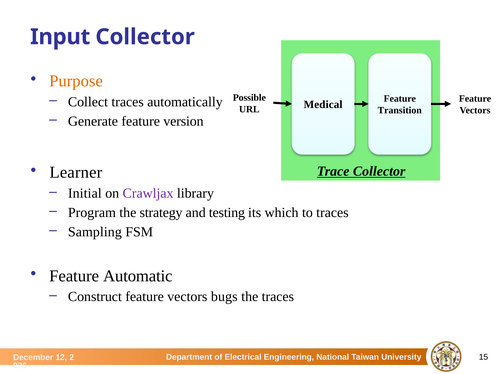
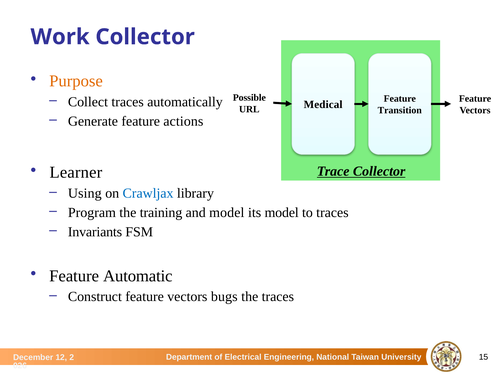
Input: Input -> Work
version: version -> actions
Initial: Initial -> Using
Crawljax colour: purple -> blue
strategy: strategy -> training
and testing: testing -> model
its which: which -> model
Sampling: Sampling -> Invariants
